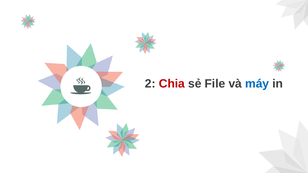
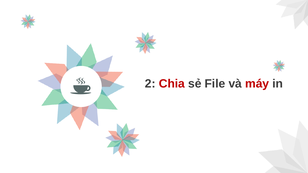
máy colour: blue -> red
